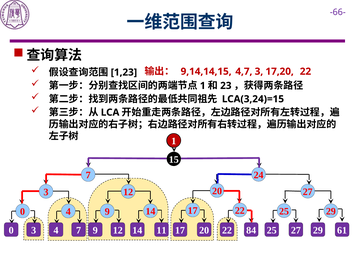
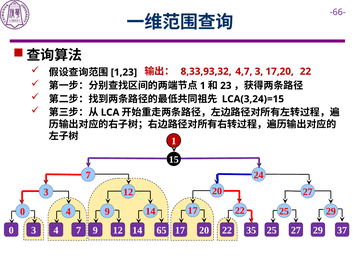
9,14,14,15: 9,14,14,15 -> 8,33,93,32
11: 11 -> 65
84: 84 -> 35
61: 61 -> 37
